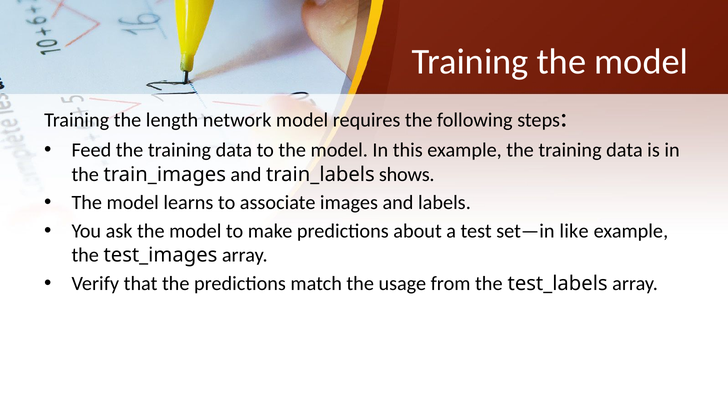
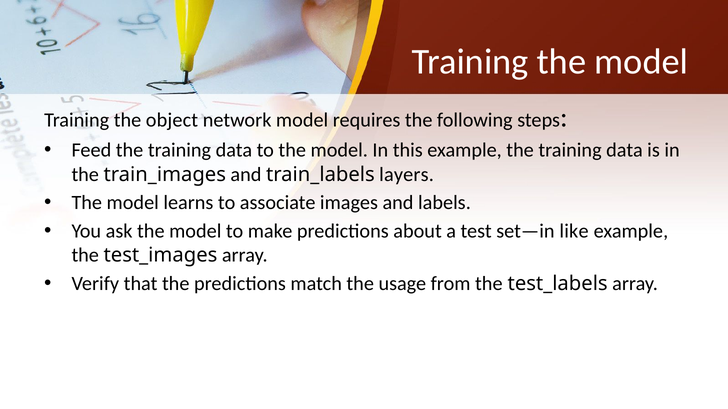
length: length -> object
shows: shows -> layers
